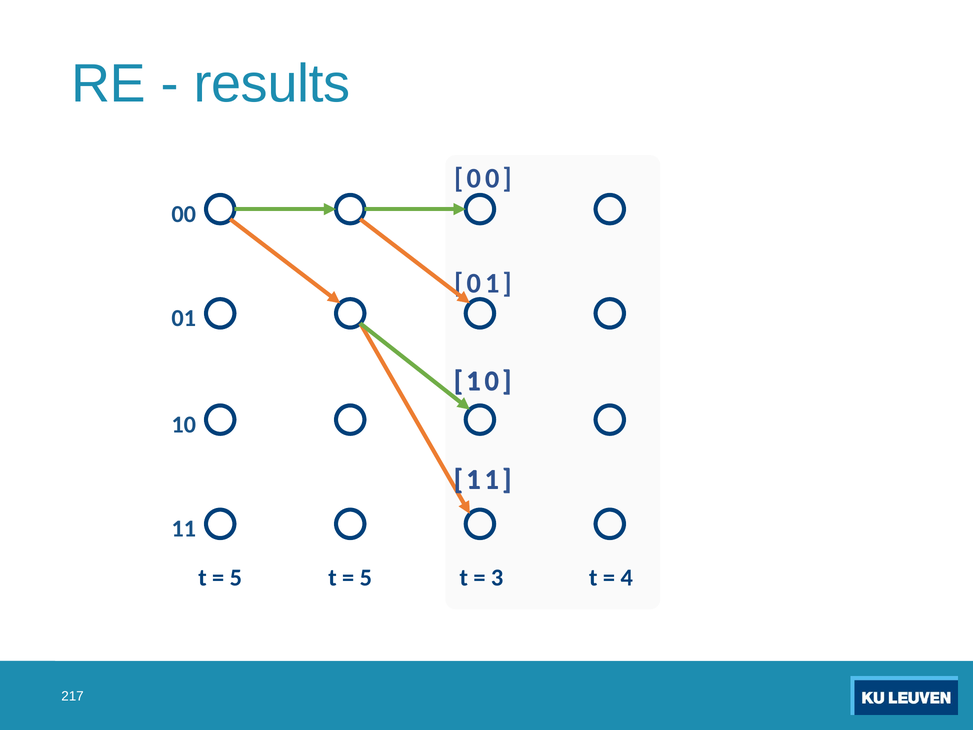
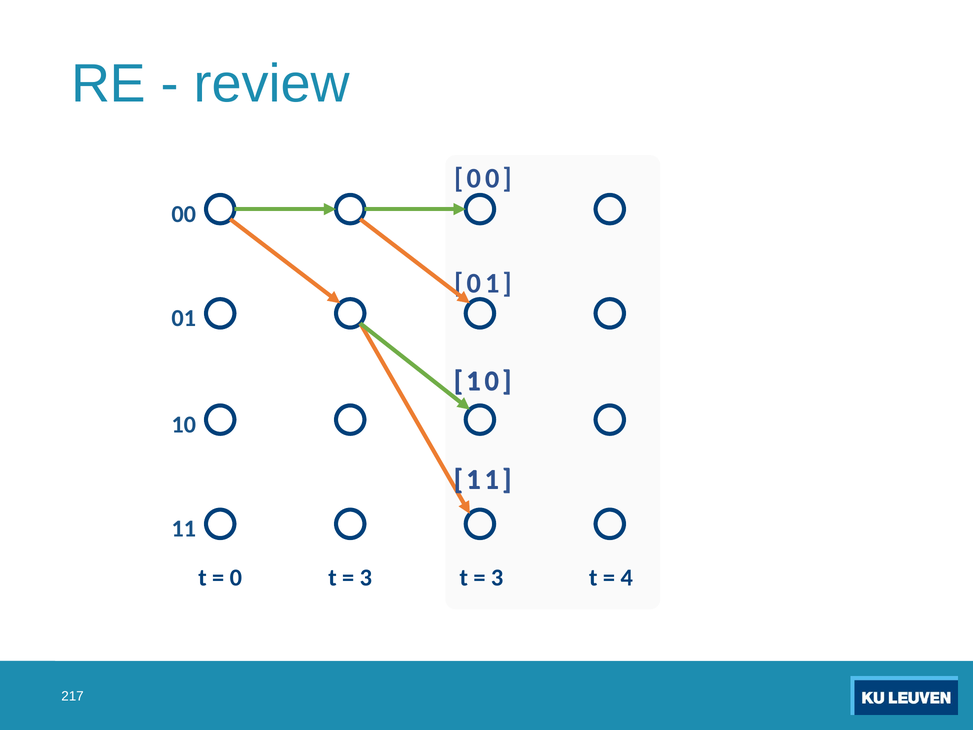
results: results -> review
5 at (236, 577): 5 -> 0
5 at (366, 577): 5 -> 3
